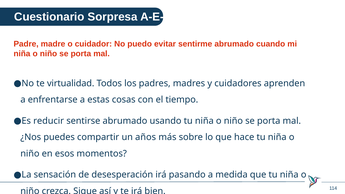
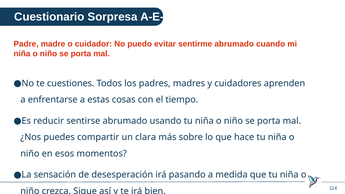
virtualidad: virtualidad -> cuestiones
años: años -> clara
